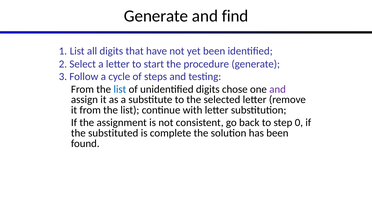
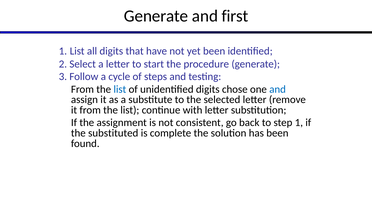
find: find -> first
and at (278, 89) colour: purple -> blue
step 0: 0 -> 1
